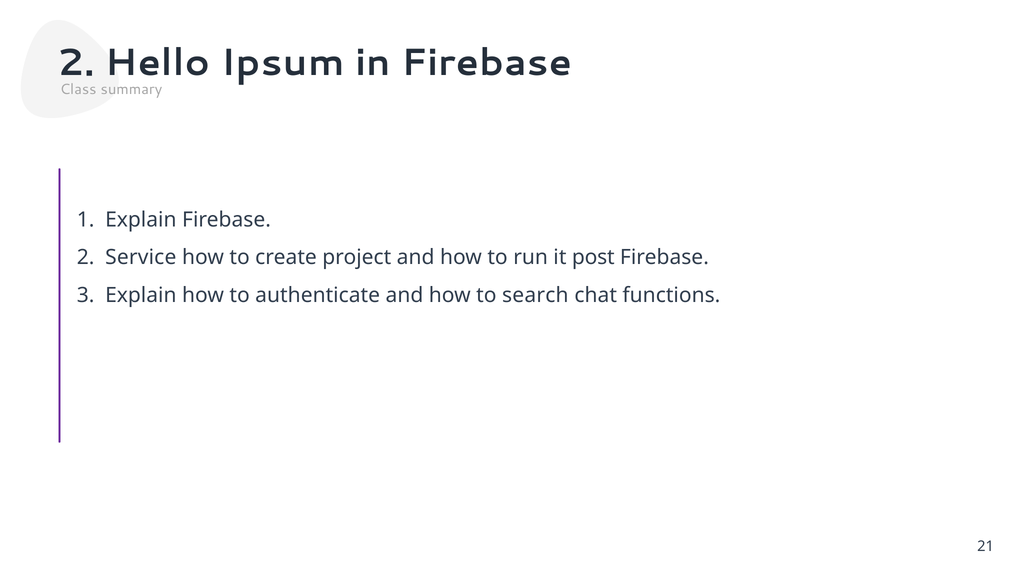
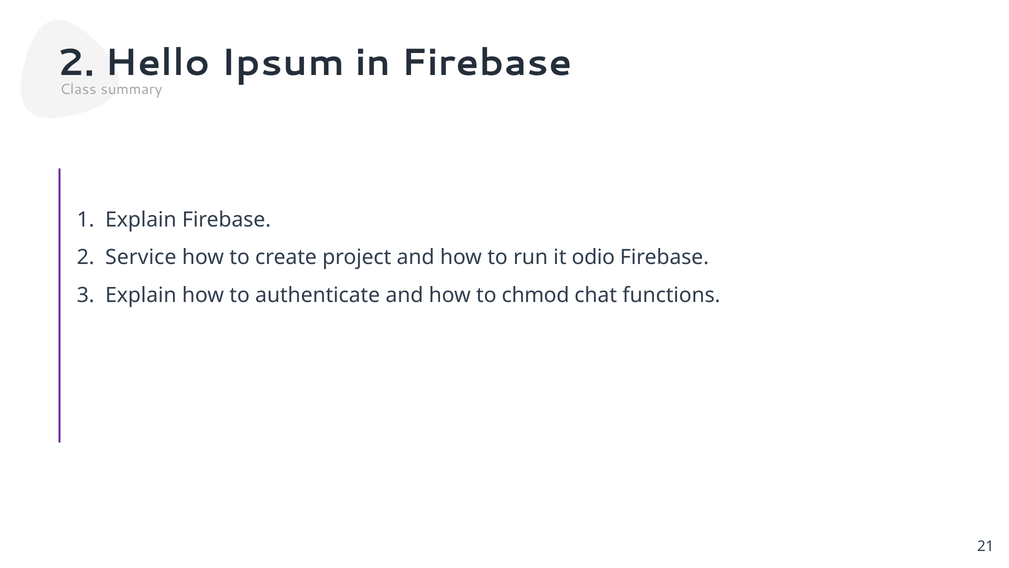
post: post -> odio
search: search -> chmod
